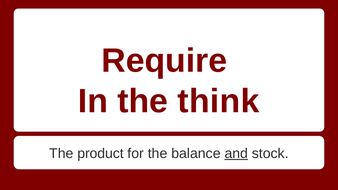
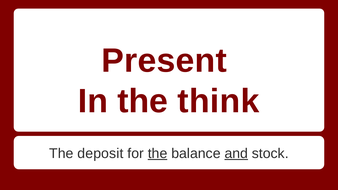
Require: Require -> Present
product: product -> deposit
the at (158, 154) underline: none -> present
